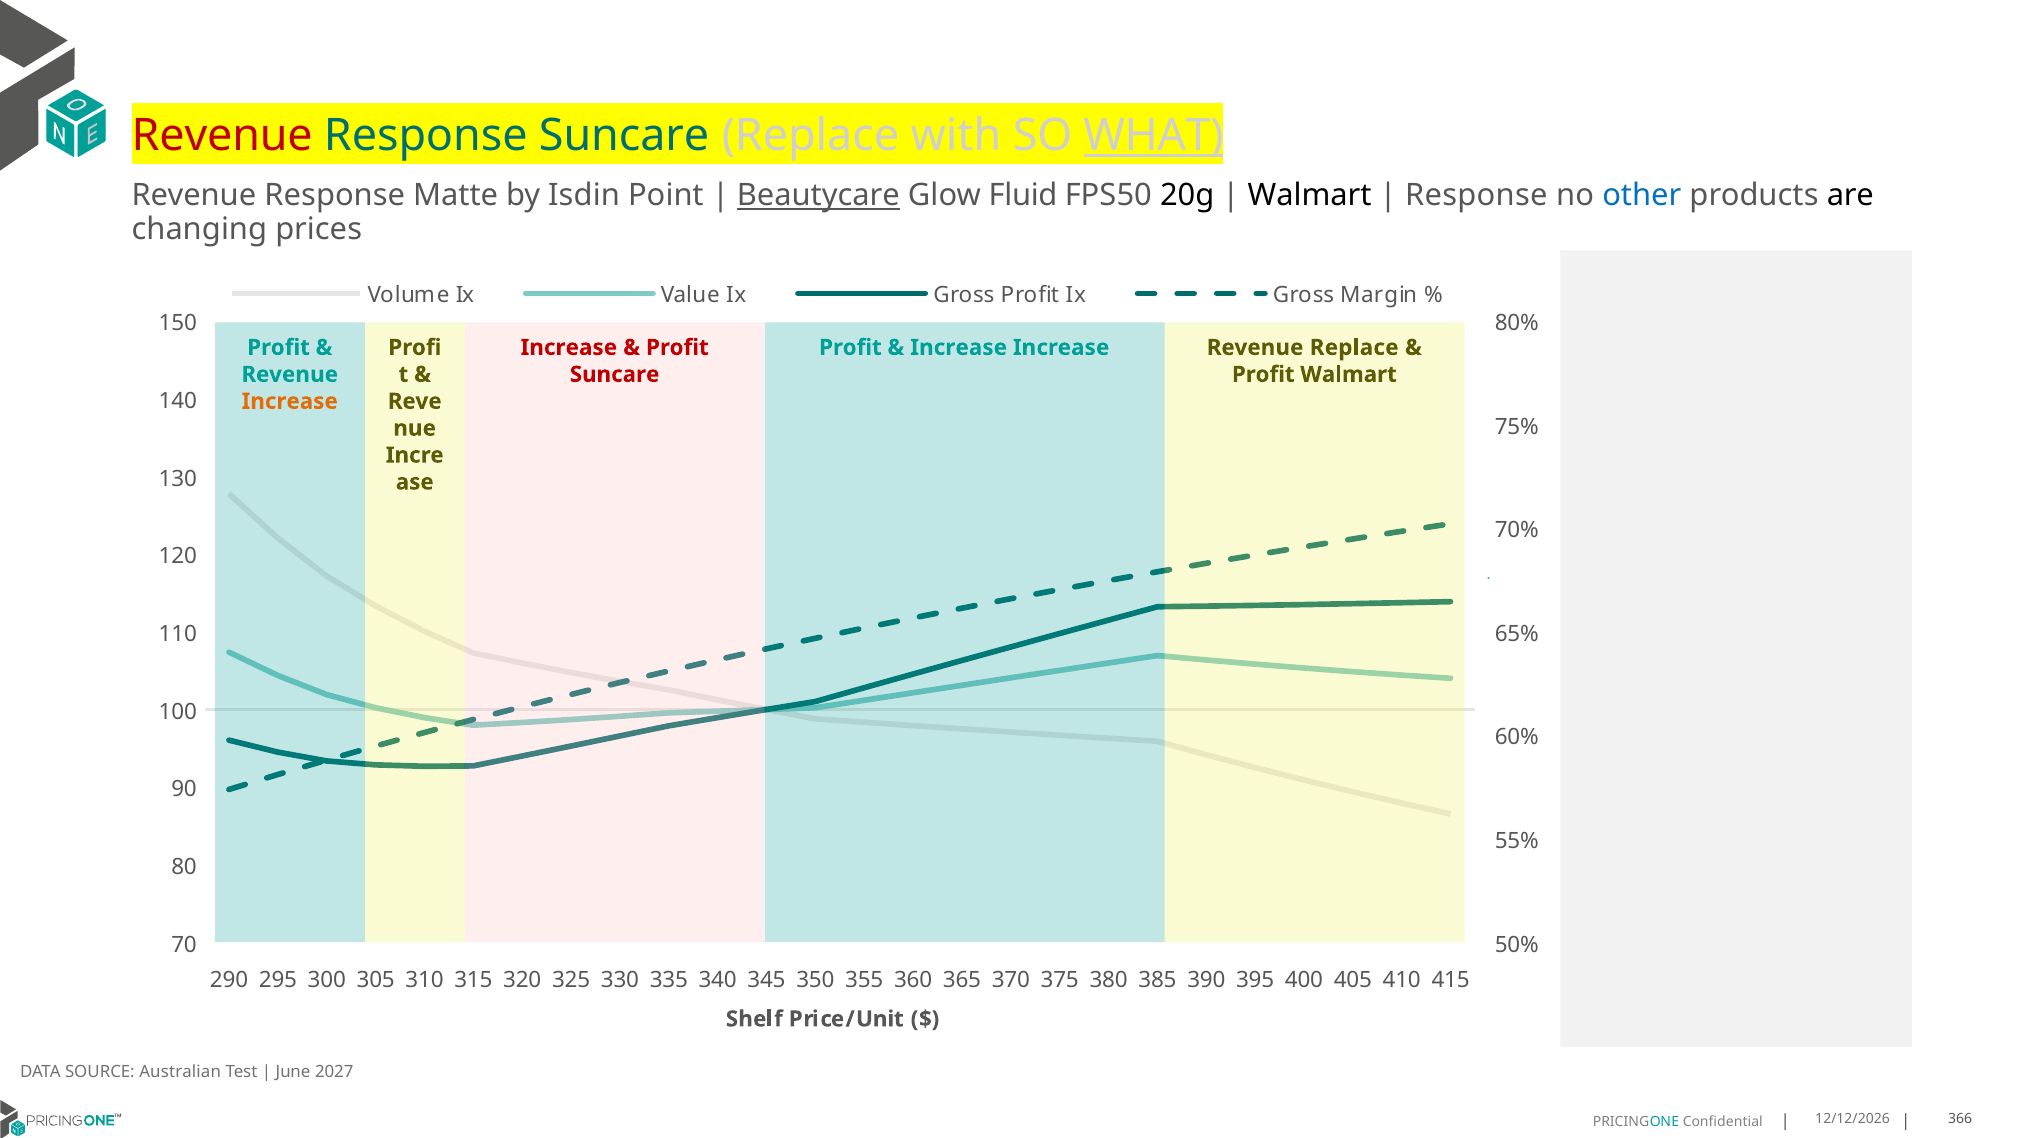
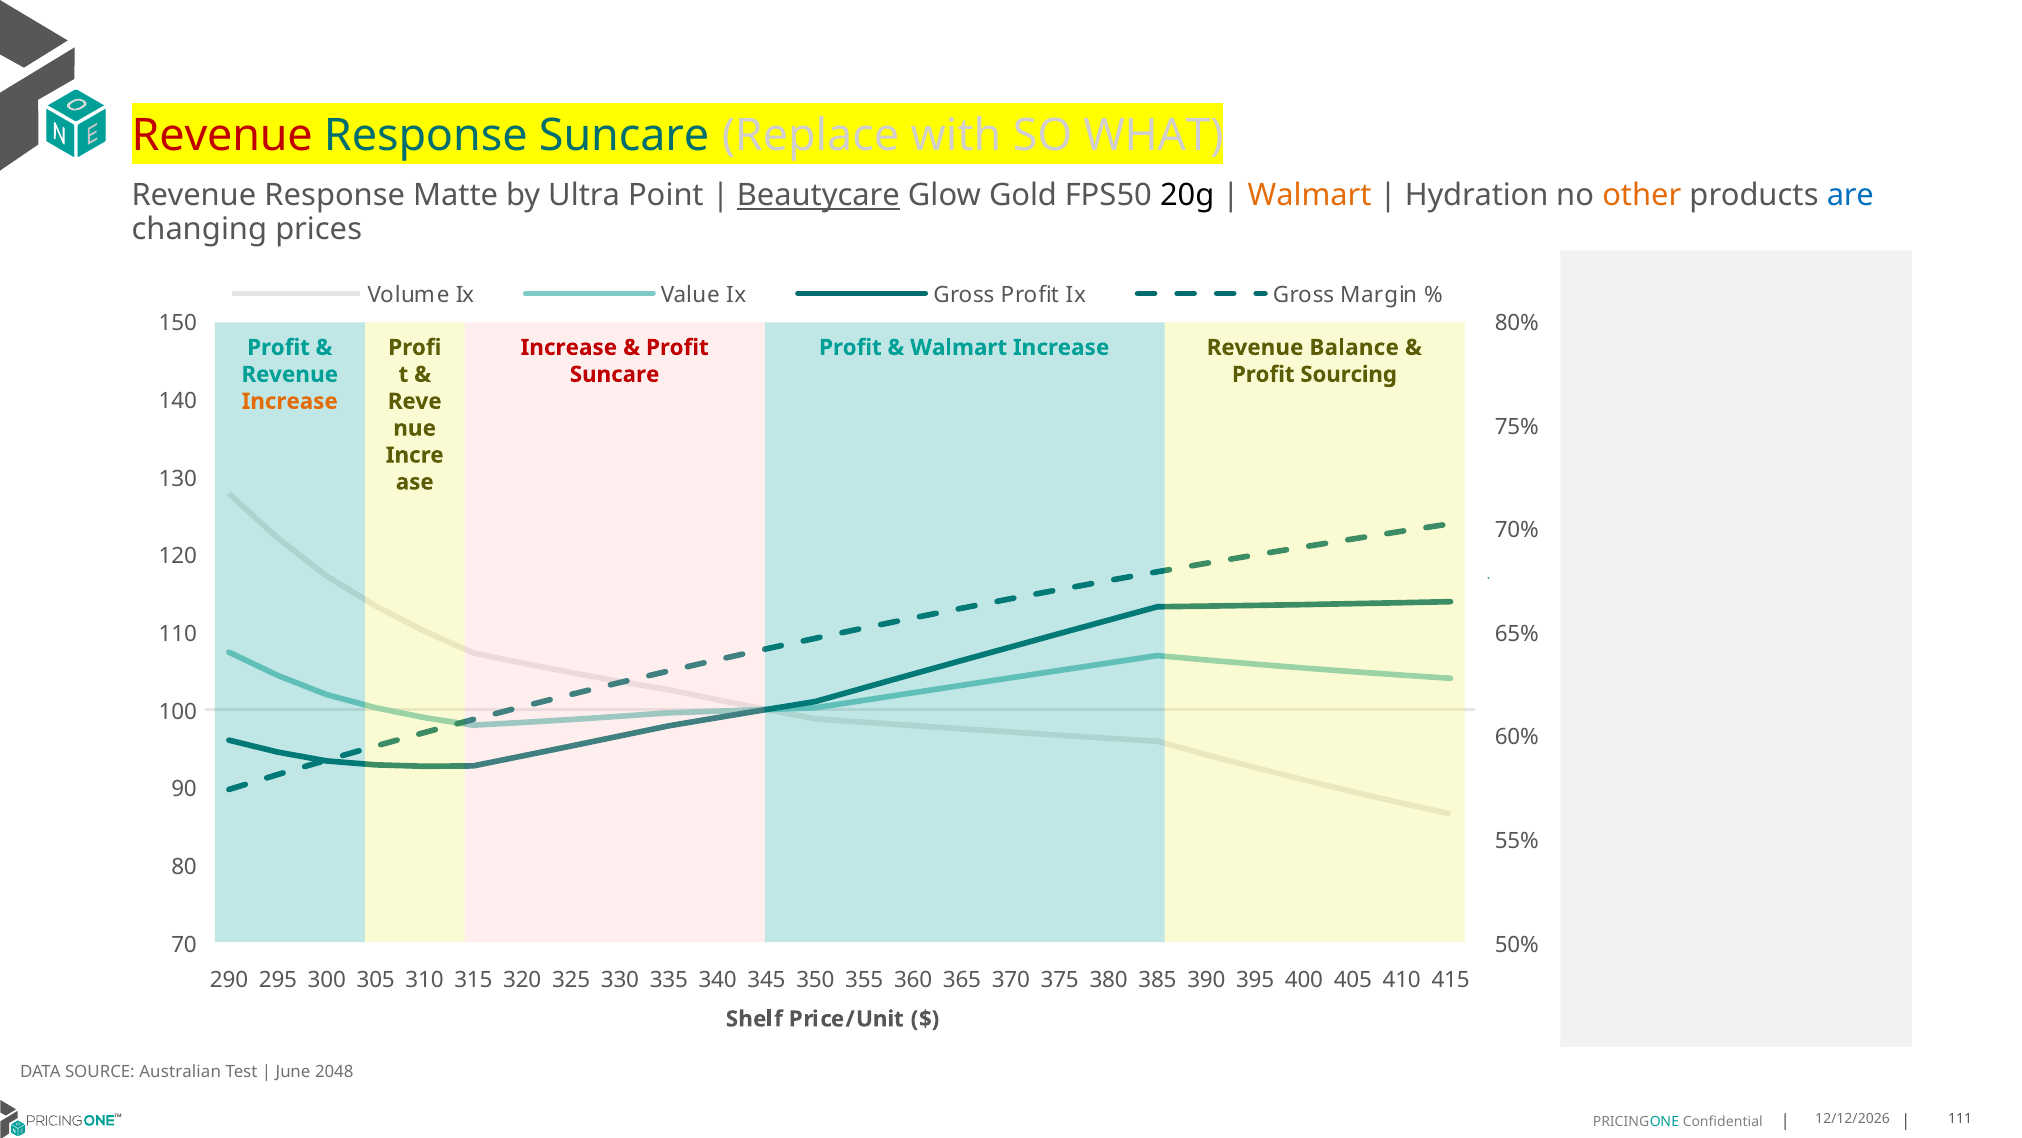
WHAT underline: present -> none
Isdin: Isdin -> Ultra
Fluid: Fluid -> Gold
Walmart at (1310, 196) colour: black -> orange
Response at (1476, 196): Response -> Hydration
other colour: blue -> orange
are colour: black -> blue
Increase at (959, 347): Increase -> Walmart
Revenue Replace: Replace -> Balance
Profit Walmart: Walmart -> Sourcing
2027: 2027 -> 2048
366: 366 -> 111
